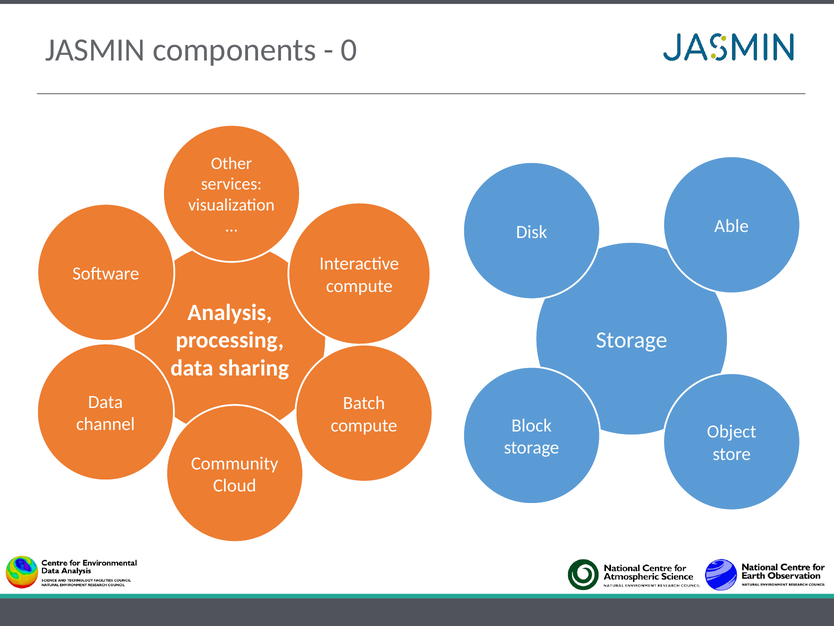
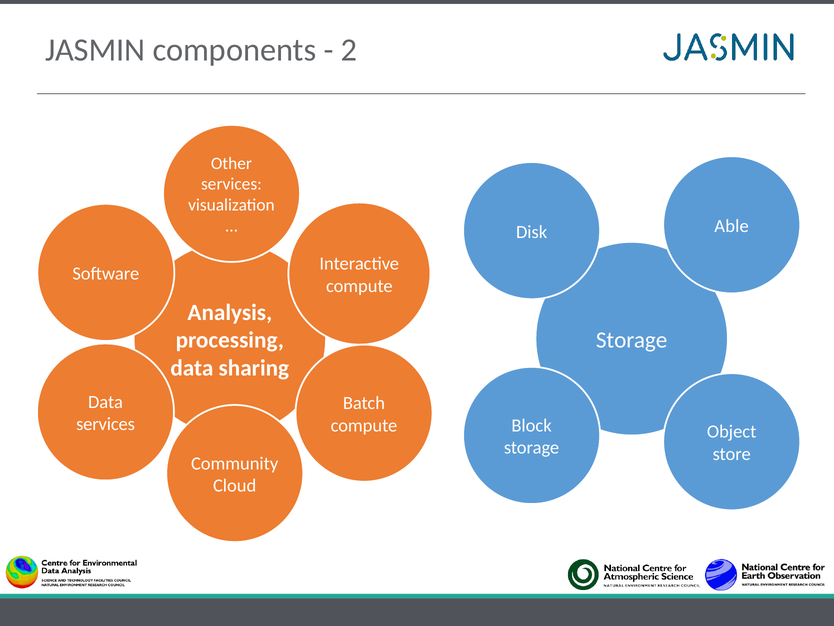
0: 0 -> 2
channel at (106, 424): channel -> services
